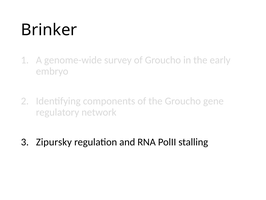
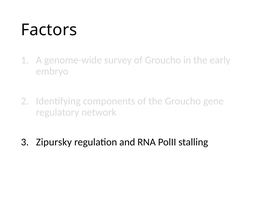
Brinker: Brinker -> Factors
